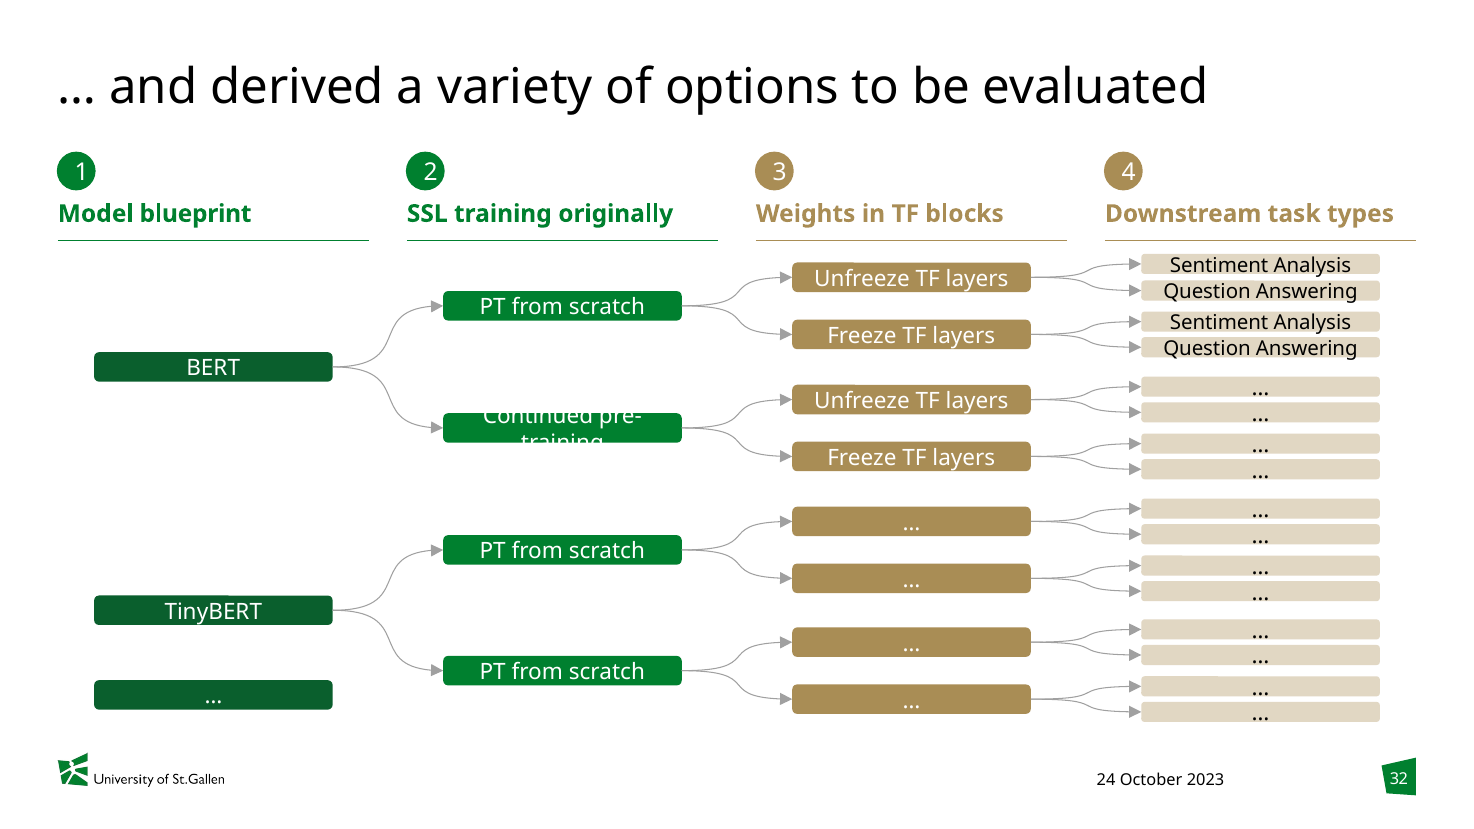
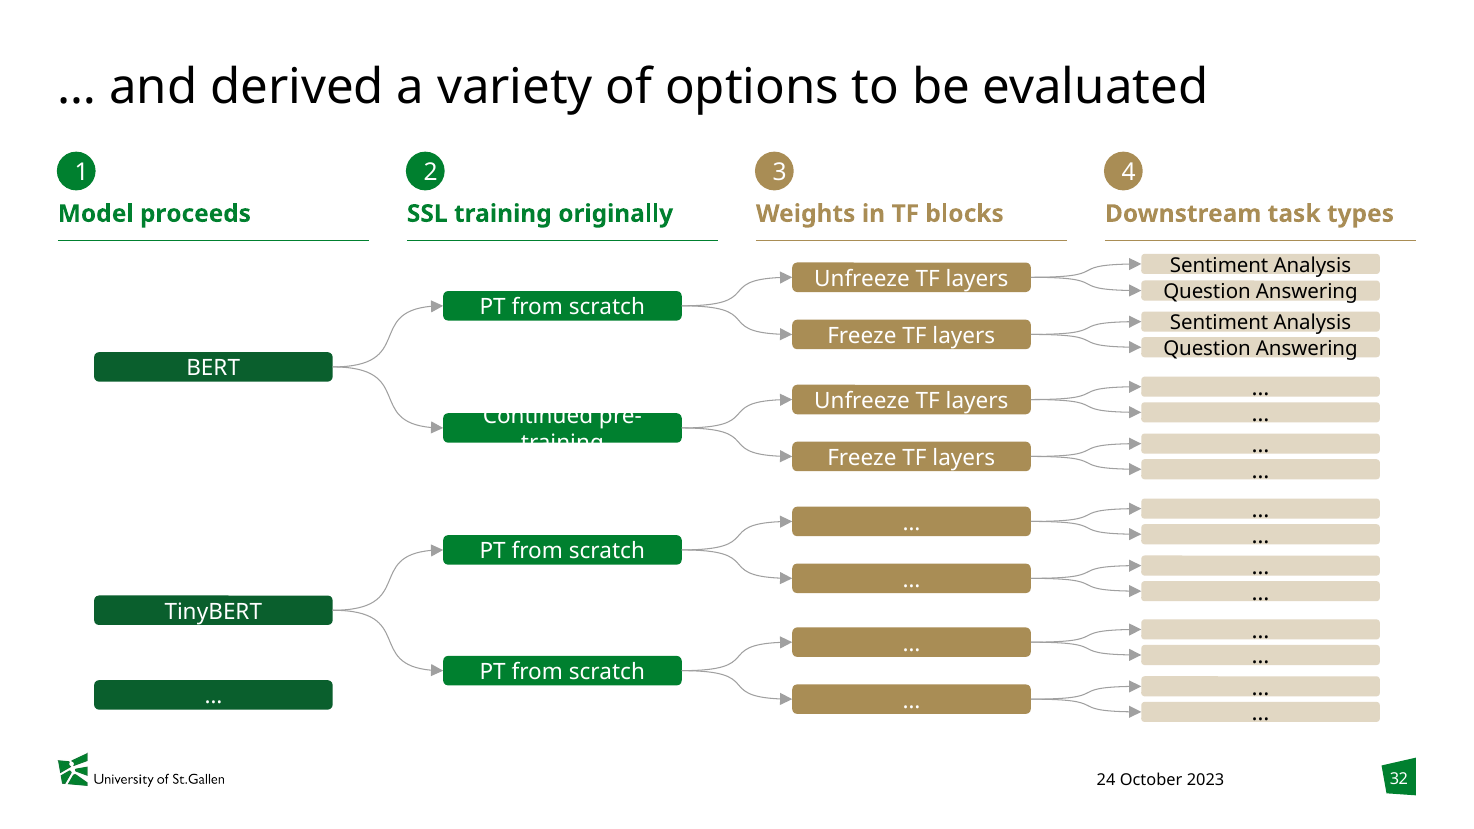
blueprint: blueprint -> proceeds
